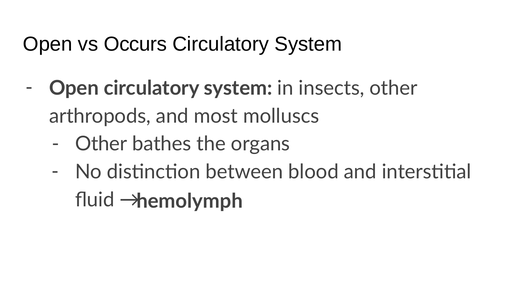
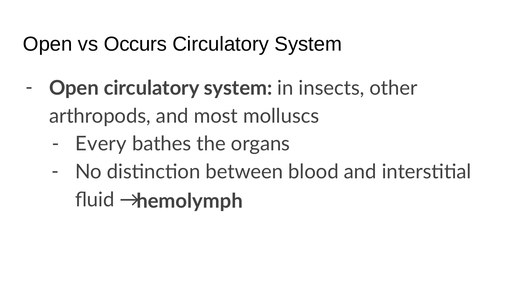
Other at (101, 144): Other -> Every
